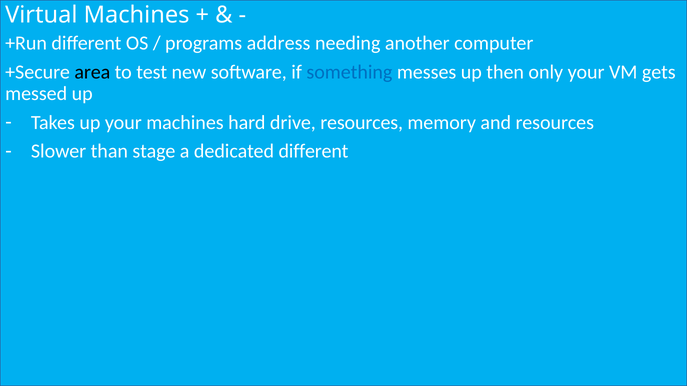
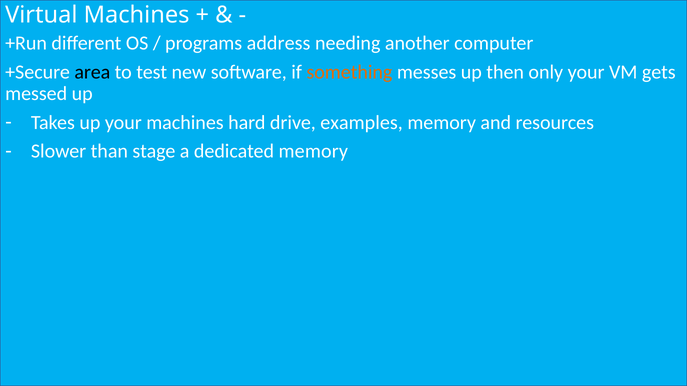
something colour: blue -> orange
drive resources: resources -> examples
dedicated different: different -> memory
